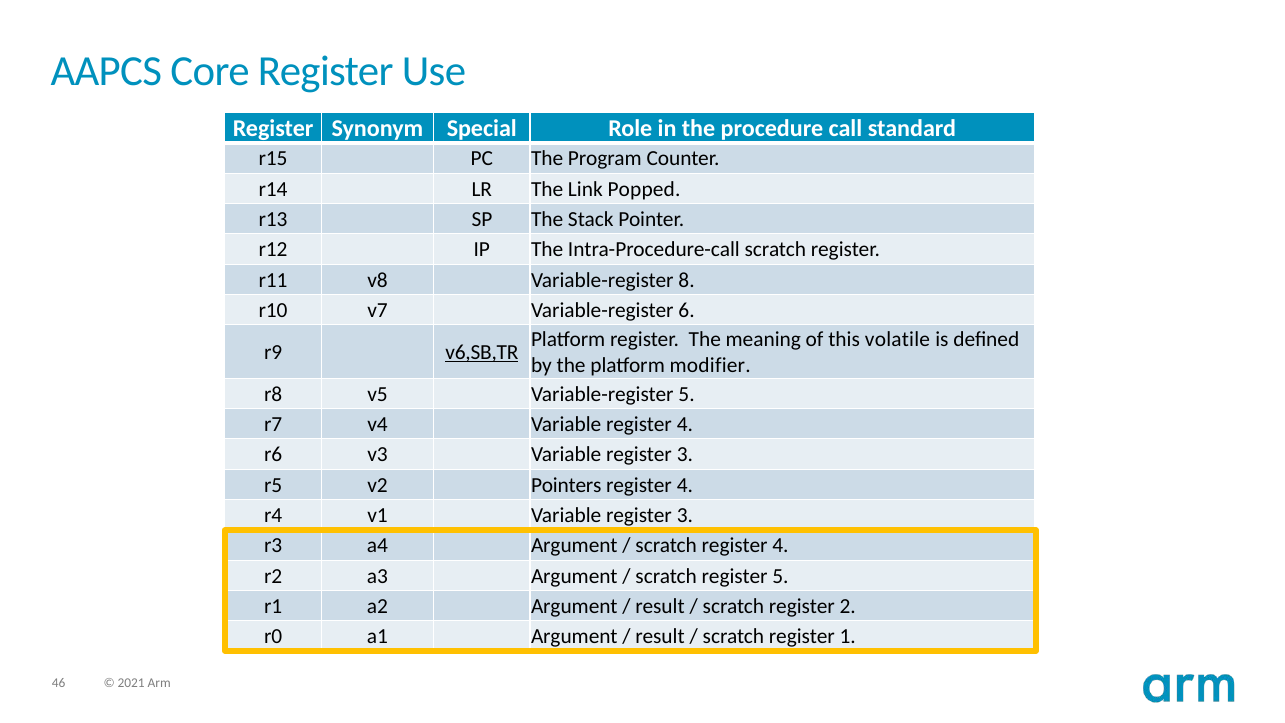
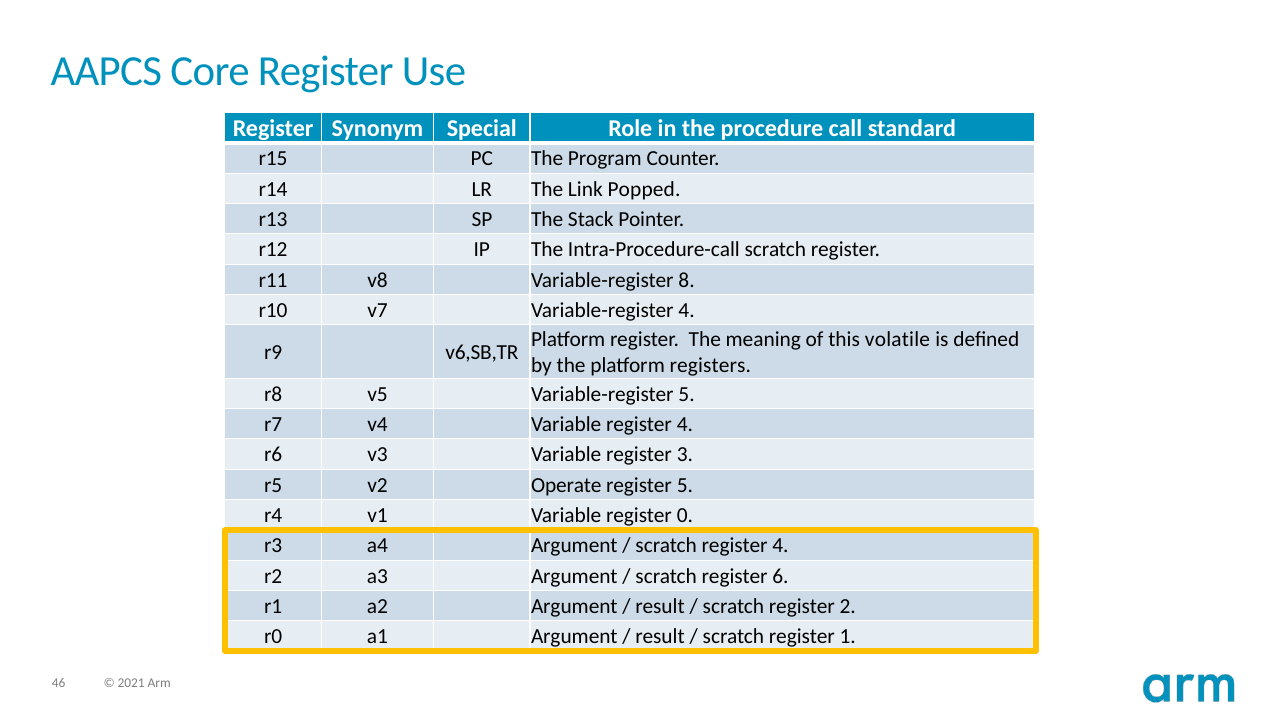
Variable-register 6: 6 -> 4
v6,SB,TR underline: present -> none
modifier: modifier -> registers
Pointers: Pointers -> Operate
4 at (685, 485): 4 -> 5
v1 Variable register 3: 3 -> 0
register 5: 5 -> 6
